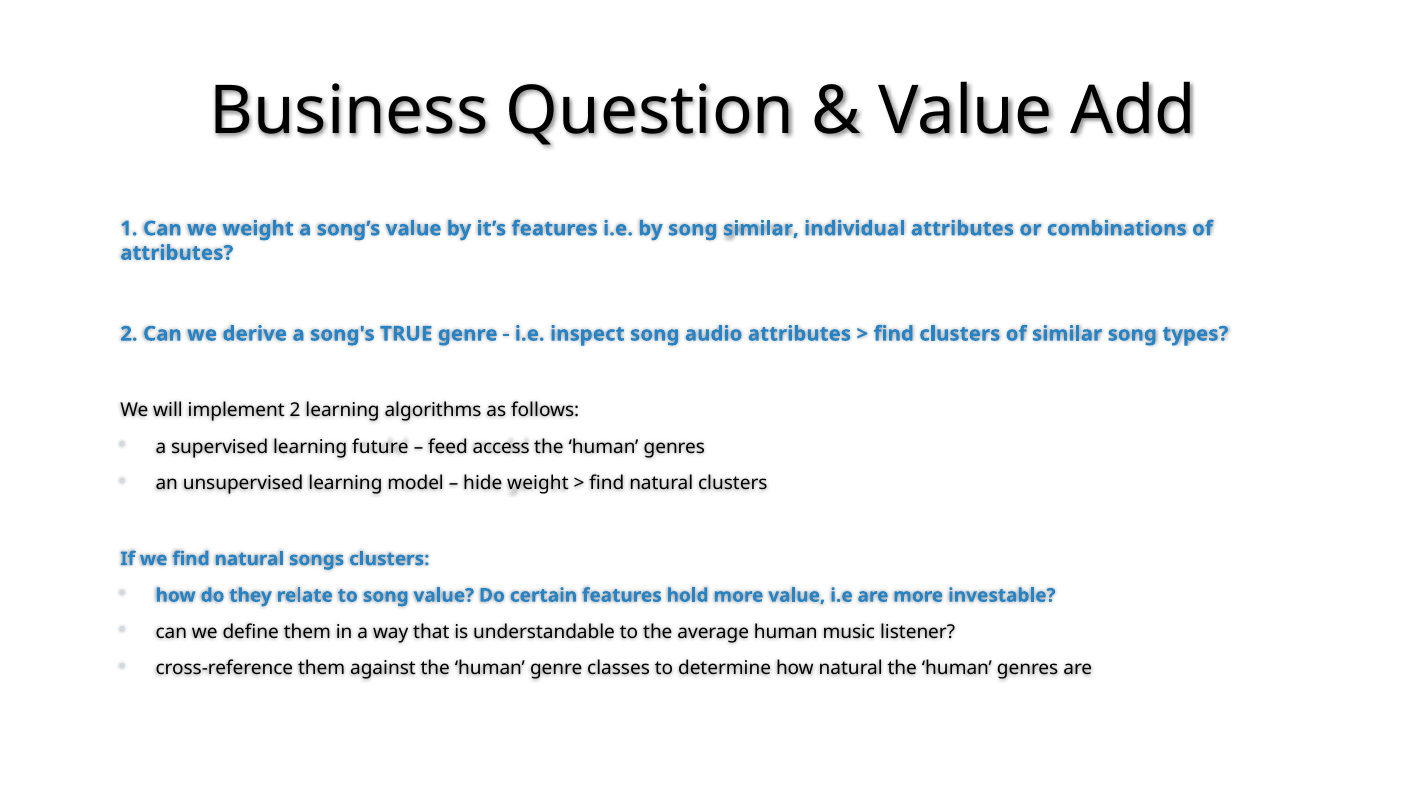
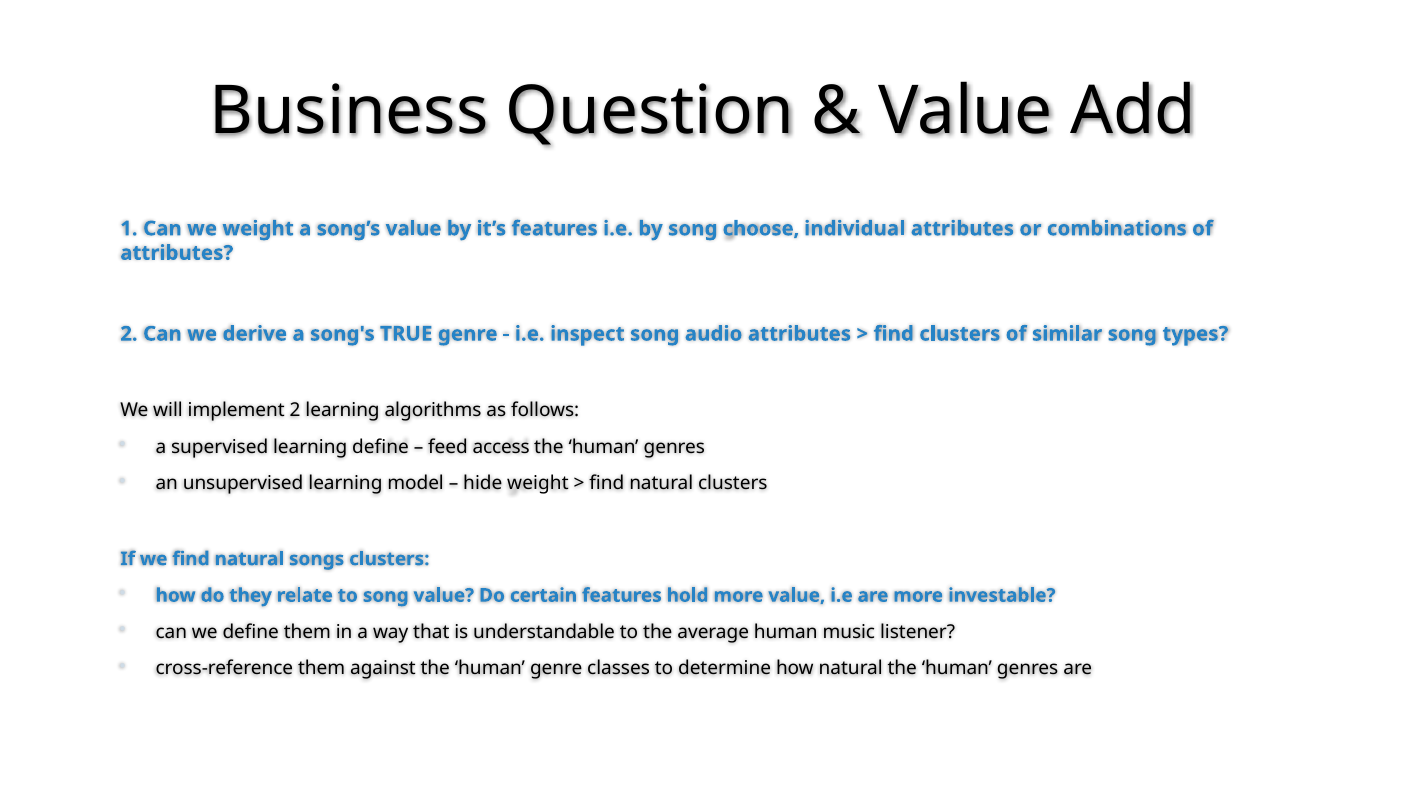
song similar: similar -> choose
learning future: future -> define
